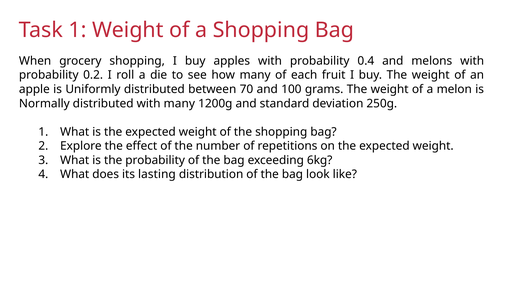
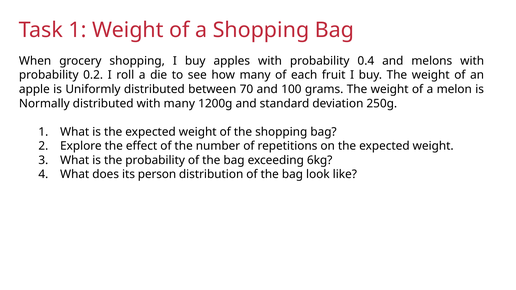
lasting: lasting -> person
